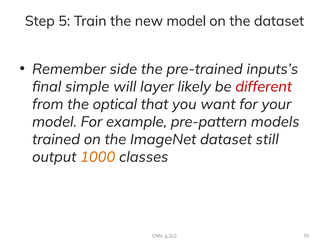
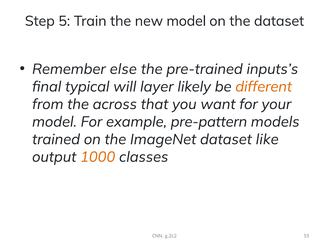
side: side -> else
simple: simple -> typical
different colour: red -> orange
optical: optical -> across
still: still -> like
